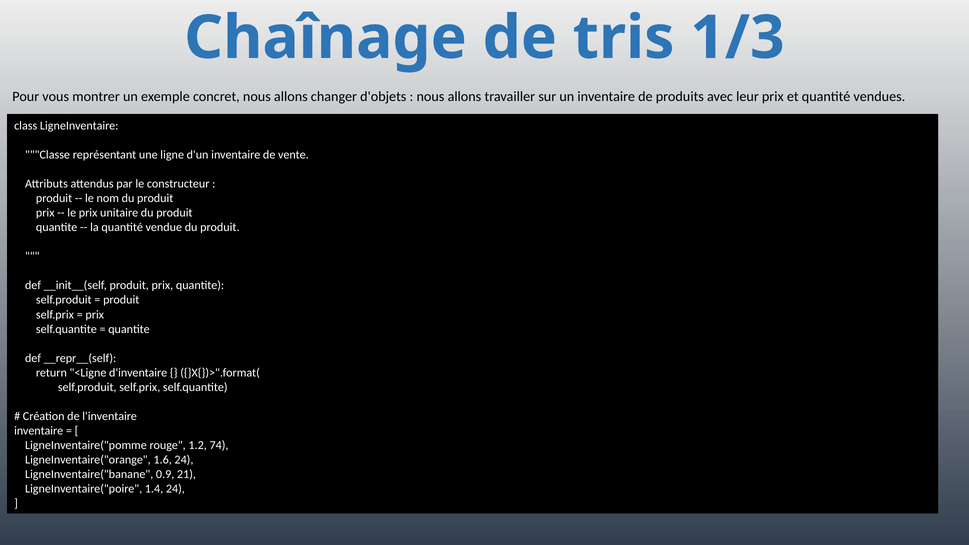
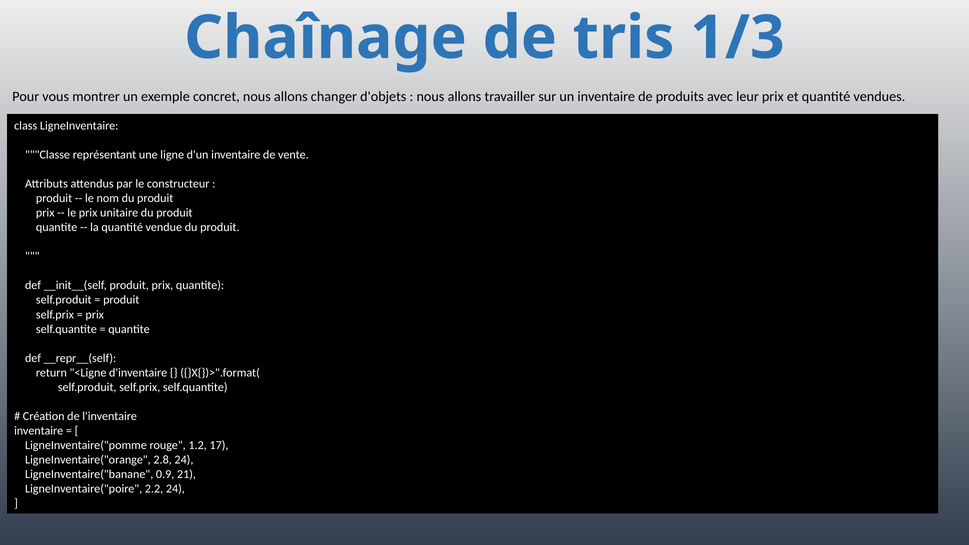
74: 74 -> 17
1.6: 1.6 -> 2.8
1.4: 1.4 -> 2.2
